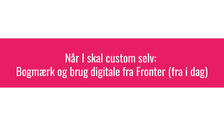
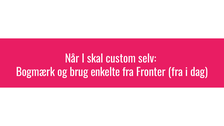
digitale: digitale -> enkelte
